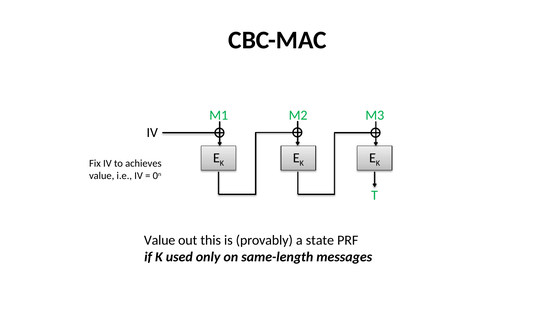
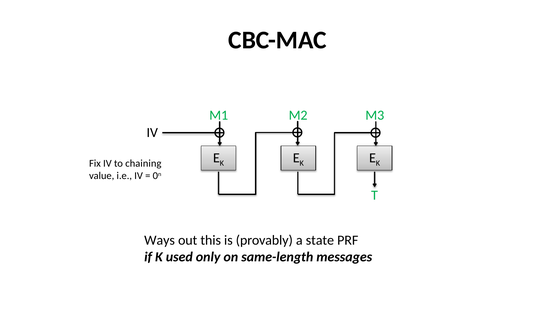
achieves: achieves -> chaining
Value at (160, 240): Value -> Ways
